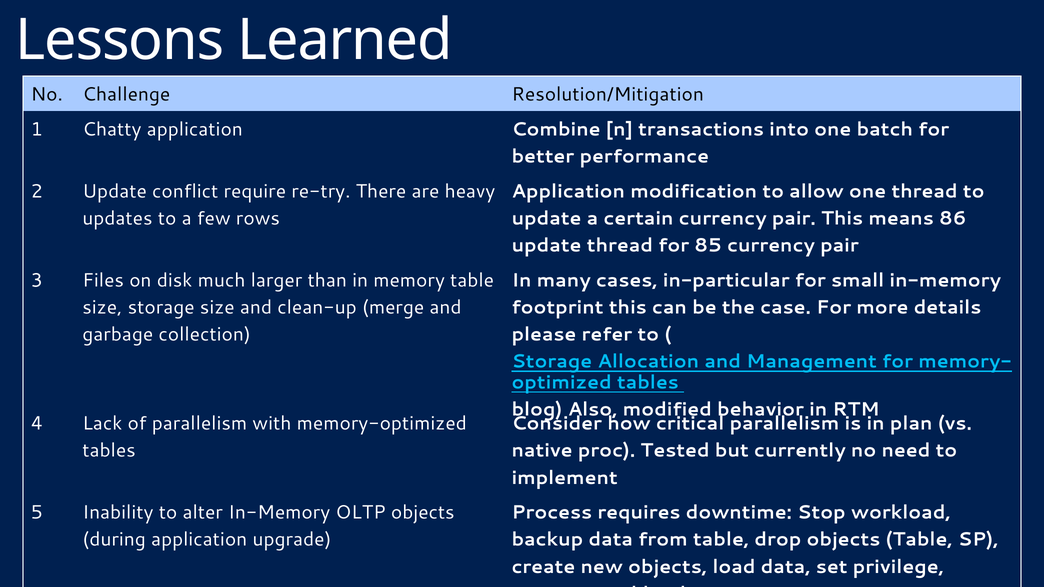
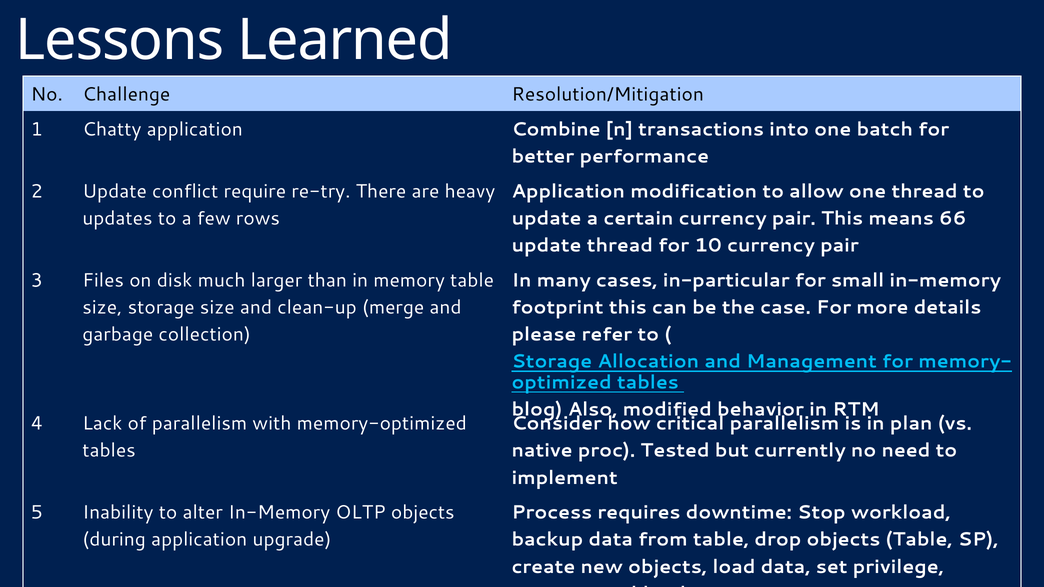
86: 86 -> 66
85: 85 -> 10
